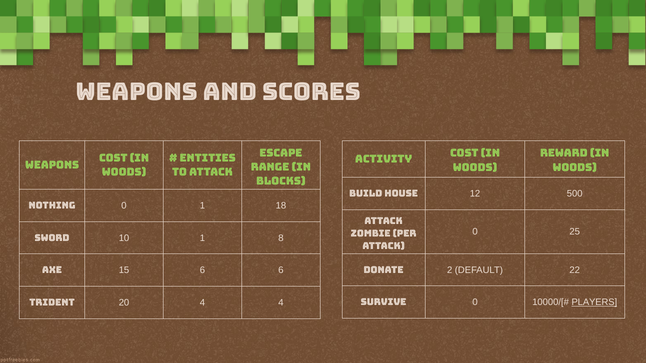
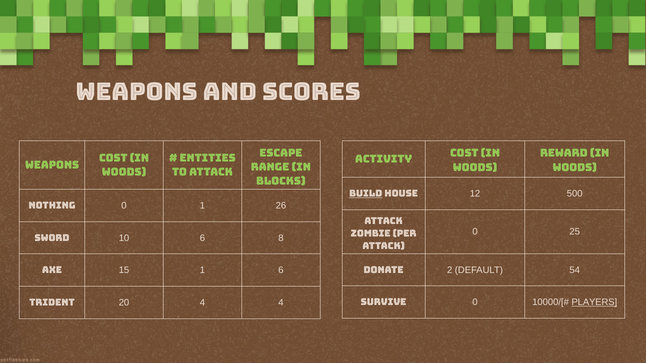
build underline: none -> present
18: 18 -> 26
10 1: 1 -> 6
22: 22 -> 54
15 6: 6 -> 1
